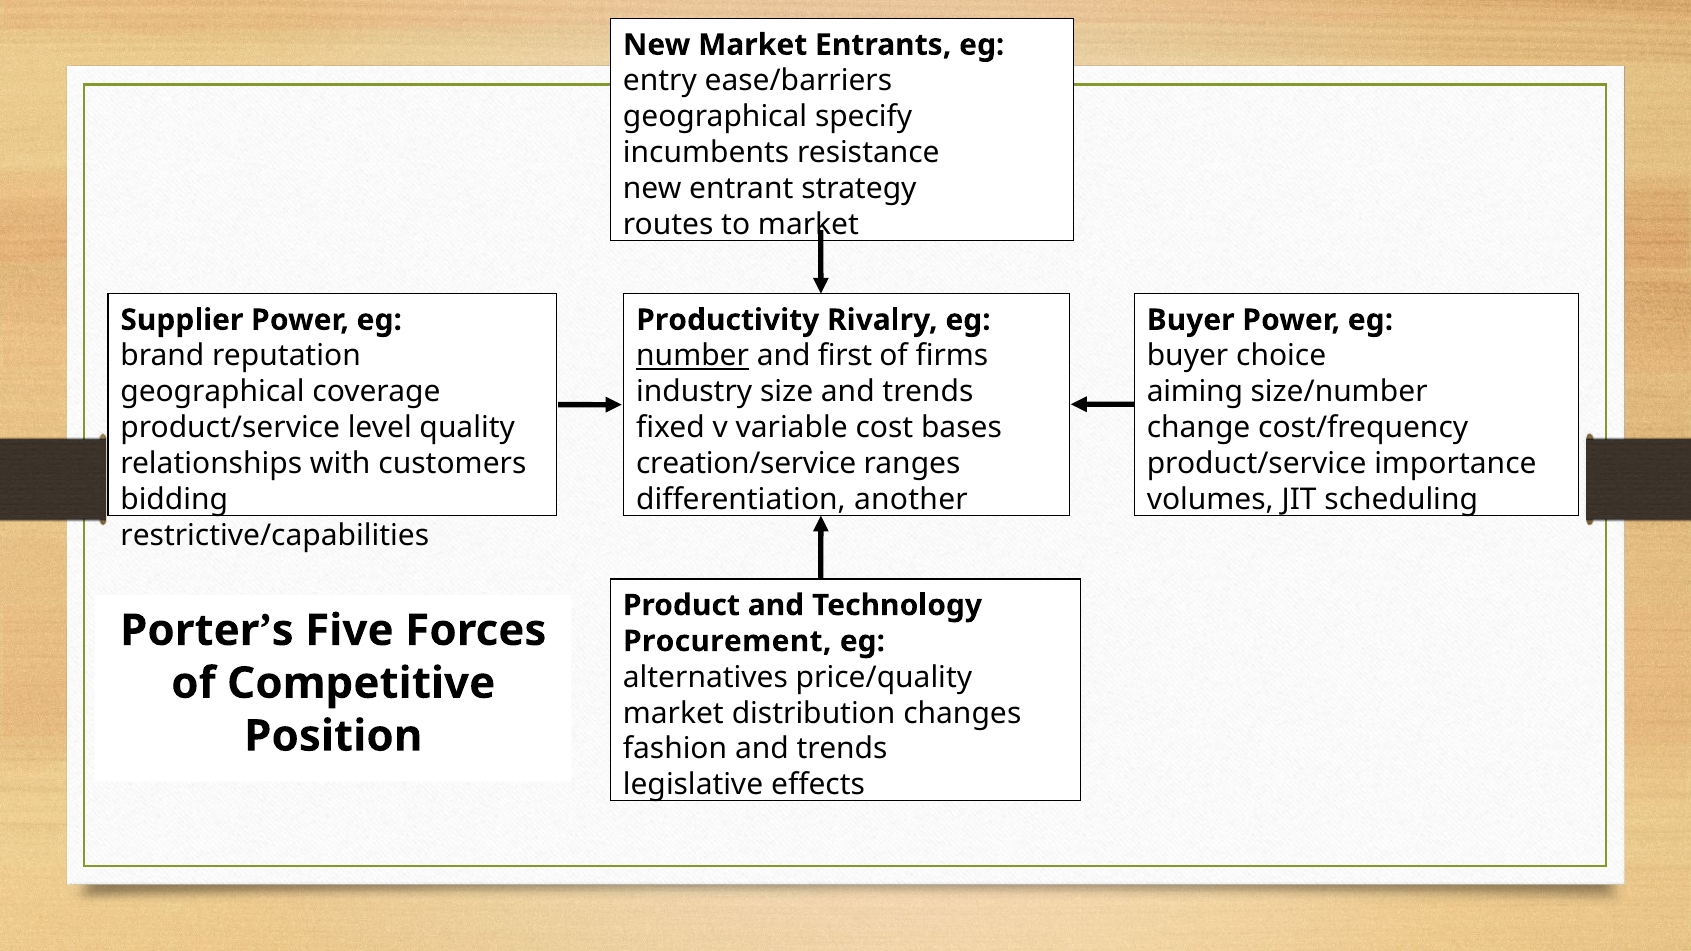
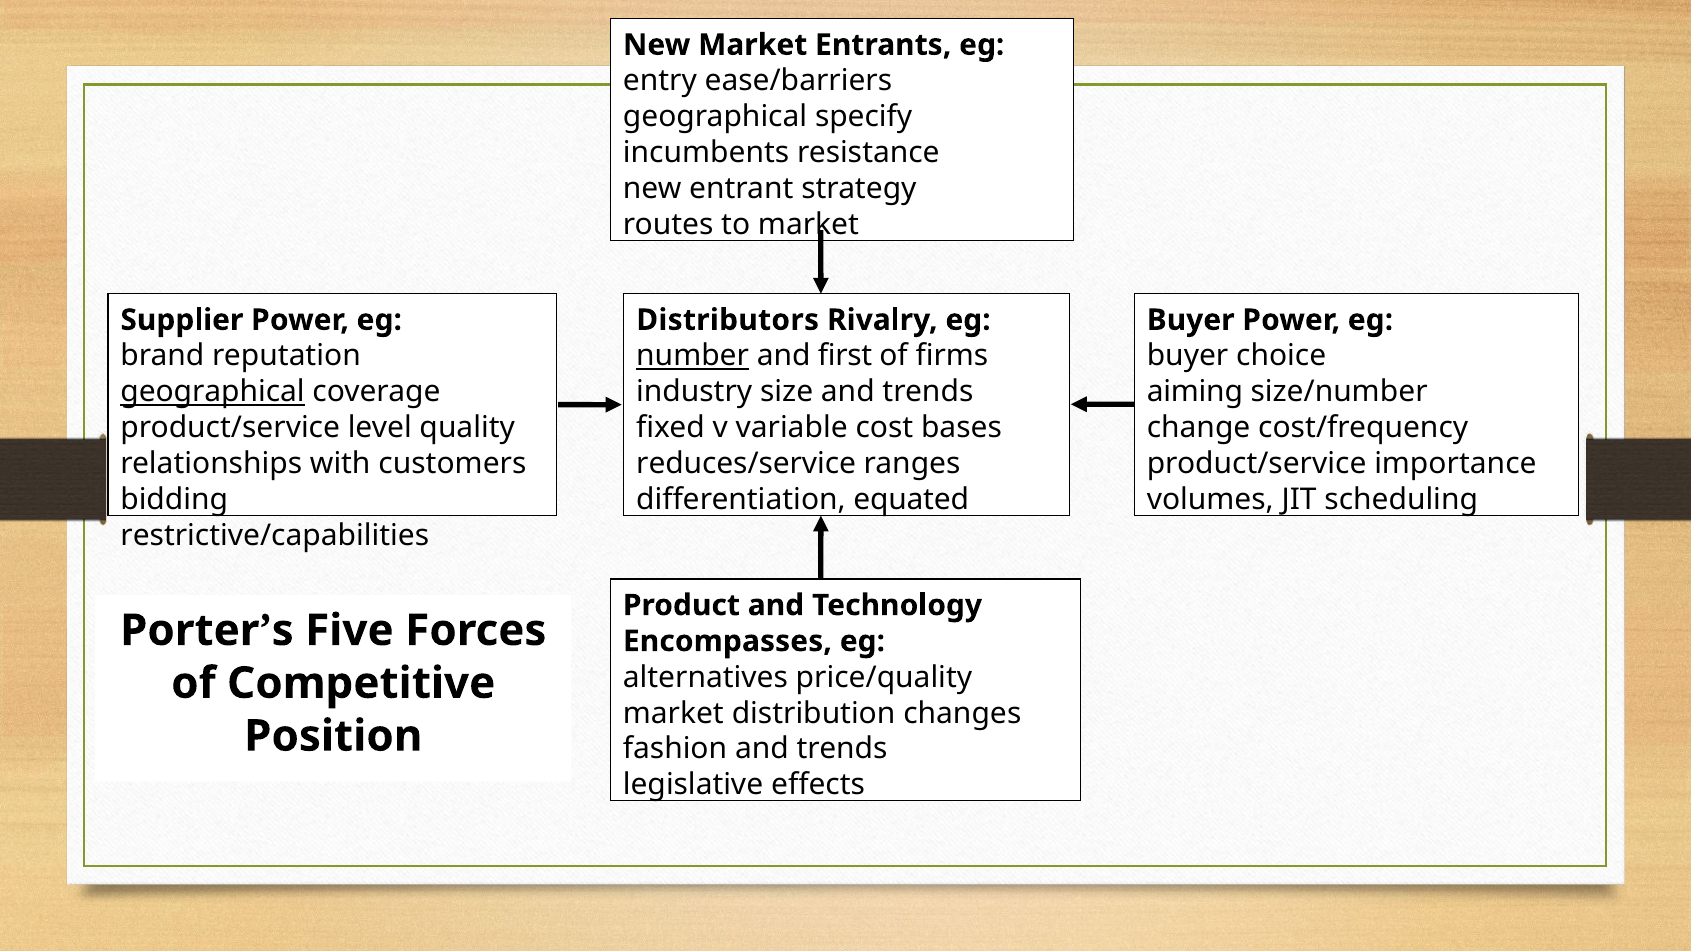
Productivity: Productivity -> Distributors
geographical at (212, 392) underline: none -> present
creation/service: creation/service -> reduces/service
another: another -> equated
Procurement: Procurement -> Encompasses
